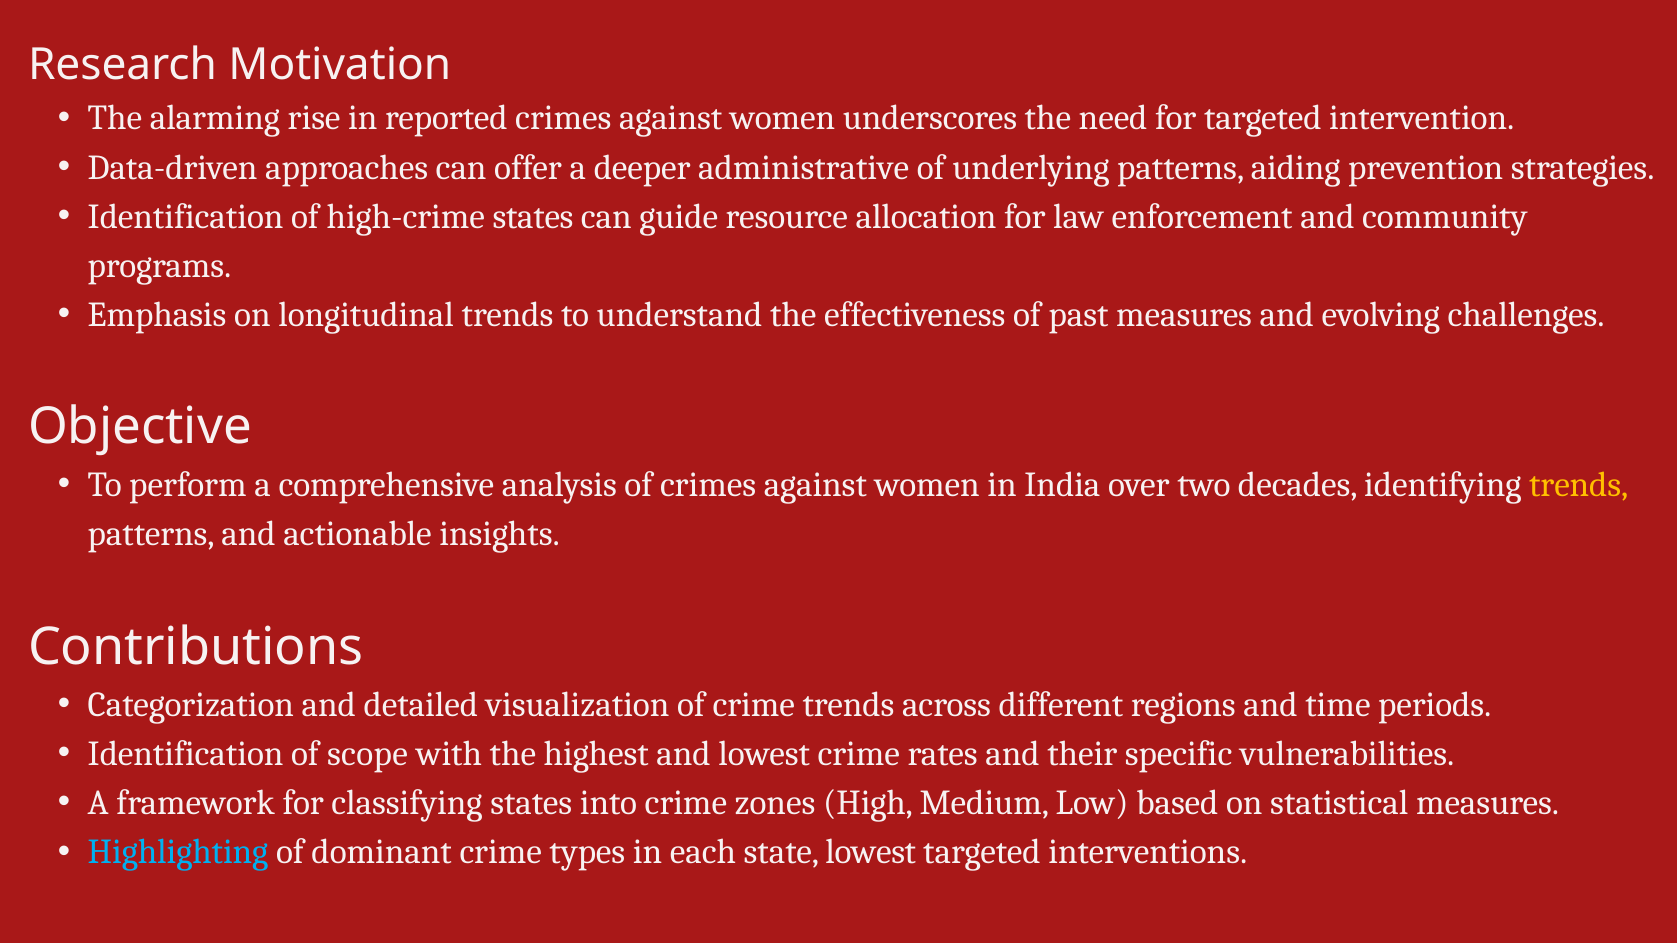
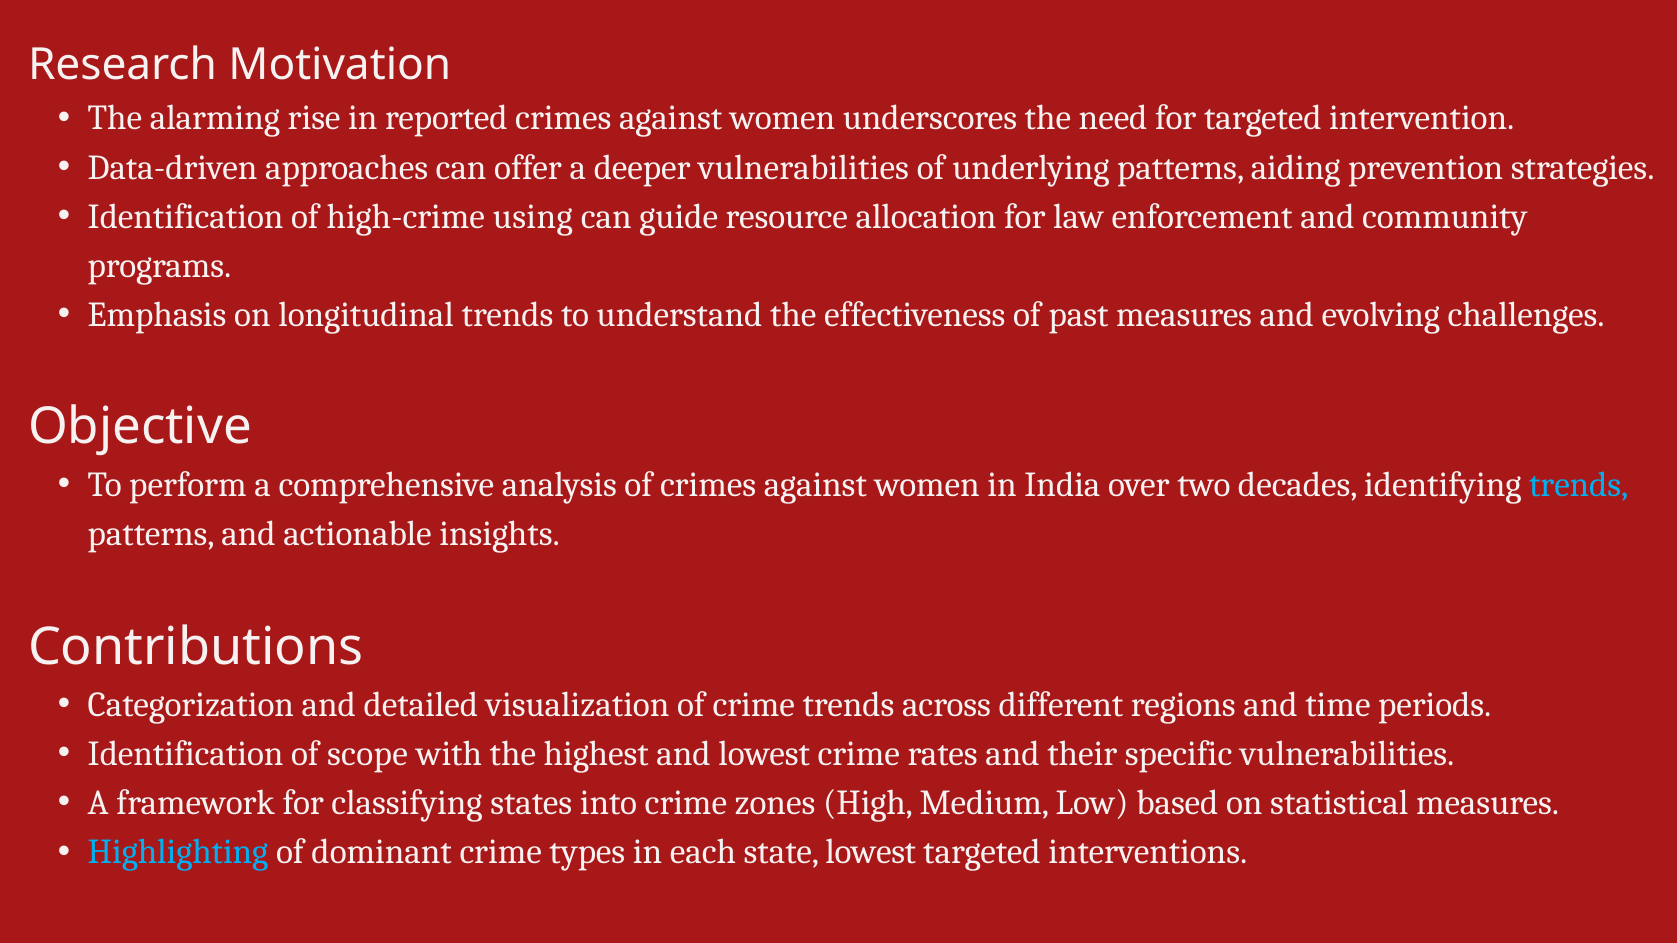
deeper administrative: administrative -> vulnerabilities
high-crime states: states -> using
trends at (1579, 485) colour: yellow -> light blue
